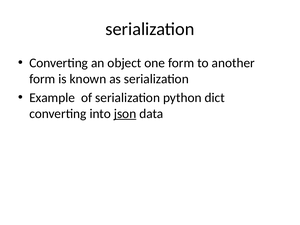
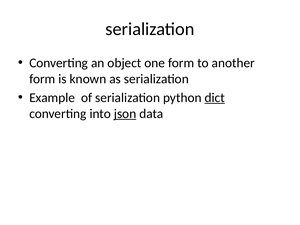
dict underline: none -> present
